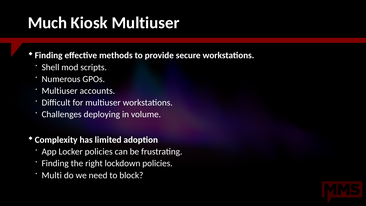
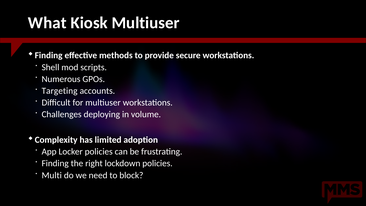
Much: Much -> What
Multiuser at (60, 91): Multiuser -> Targeting
